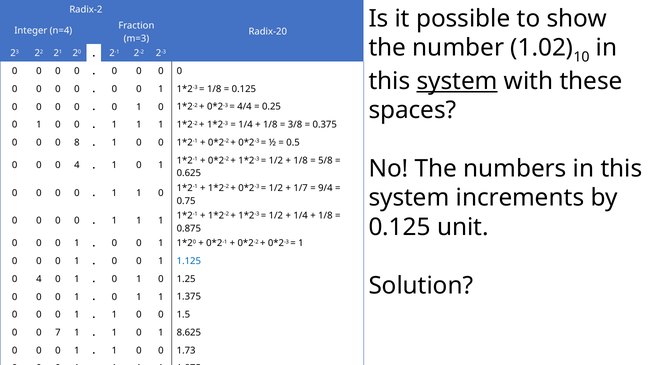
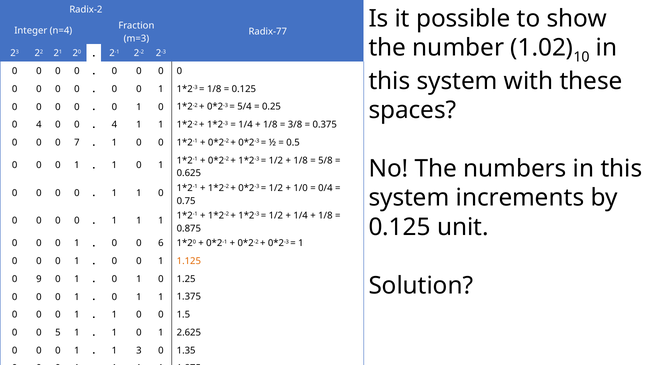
Radix-20: Radix-20 -> Radix-77
system at (457, 81) underline: present -> none
4/4: 4/4 -> 5/4
1 at (39, 125): 1 -> 4
1 at (114, 125): 1 -> 4
8: 8 -> 7
4 at (77, 166): 4 -> 1
1/7: 1/7 -> 1/0
9/4: 9/4 -> 0/4
1 at (161, 244): 1 -> 6
1.125 colour: blue -> orange
4 at (39, 280): 4 -> 9
7: 7 -> 5
8.625: 8.625 -> 2.625
0 at (139, 351): 0 -> 3
1.73: 1.73 -> 1.35
